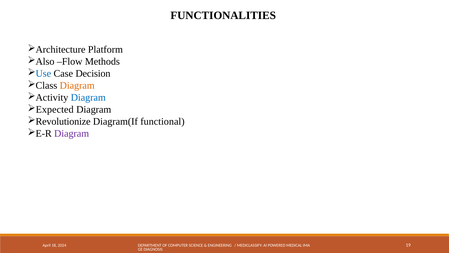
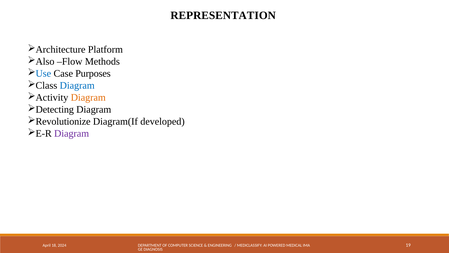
FUNCTIONALITIES: FUNCTIONALITIES -> REPRESENTATION
Decision: Decision -> Purposes
Diagram at (77, 86) colour: orange -> blue
Diagram at (88, 98) colour: blue -> orange
Expected: Expected -> Detecting
functional: functional -> developed
